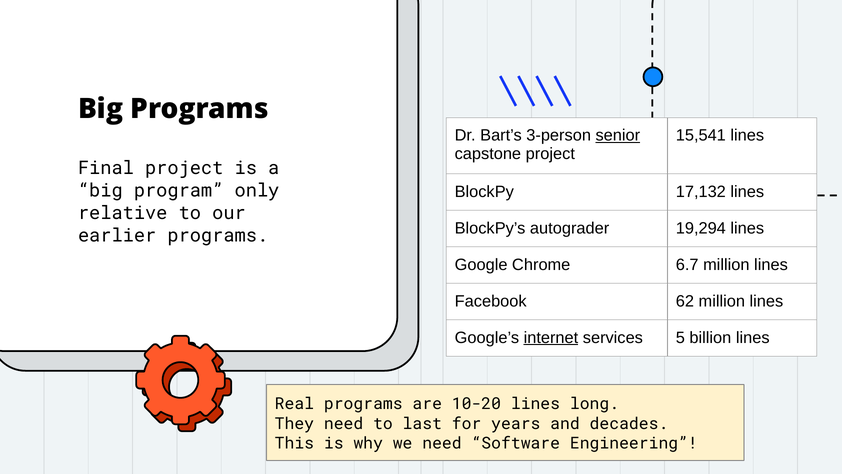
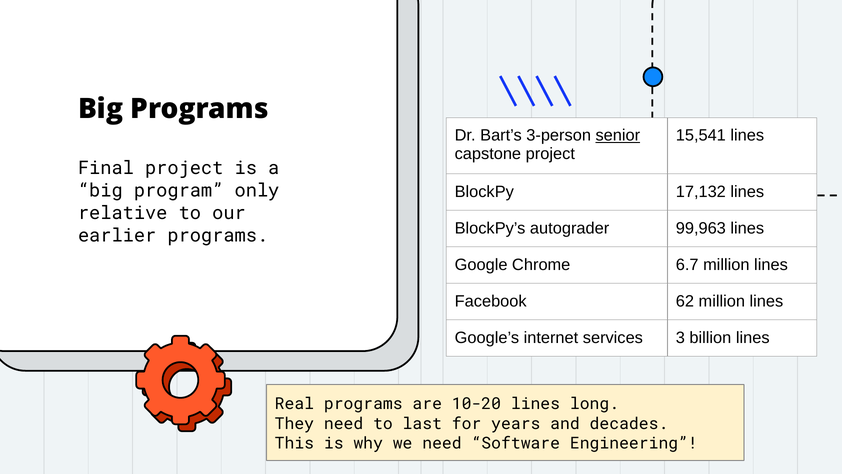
19,294: 19,294 -> 99,963
internet underline: present -> none
5: 5 -> 3
